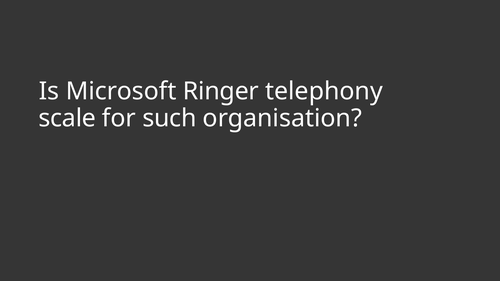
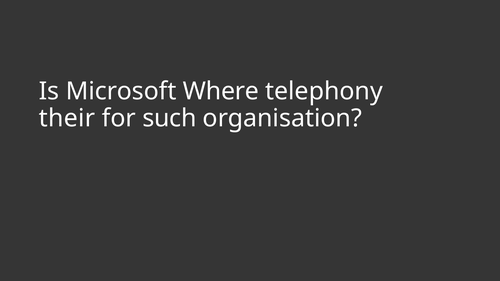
Ringer: Ringer -> Where
scale: scale -> their
